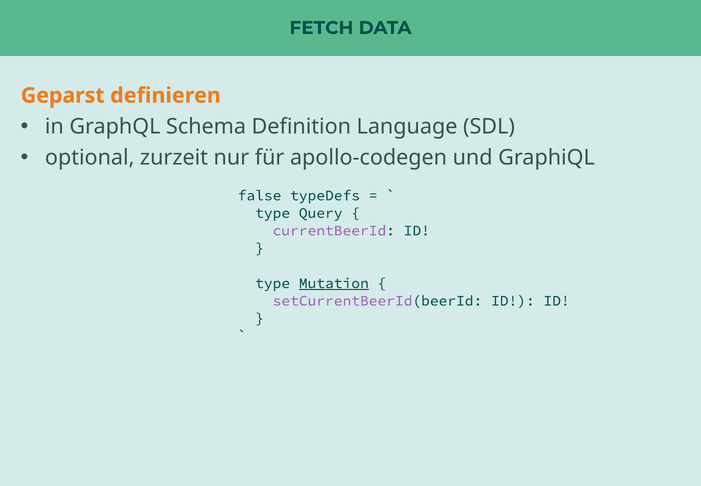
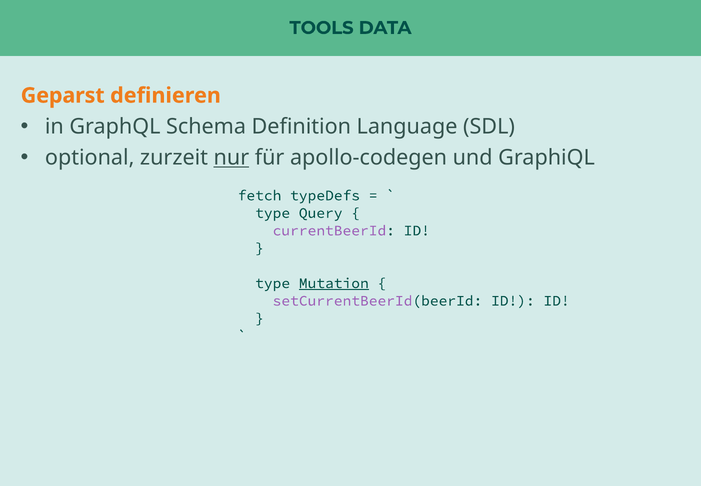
FETCH: FETCH -> TOOLS
nur underline: none -> present
false: false -> fetch
